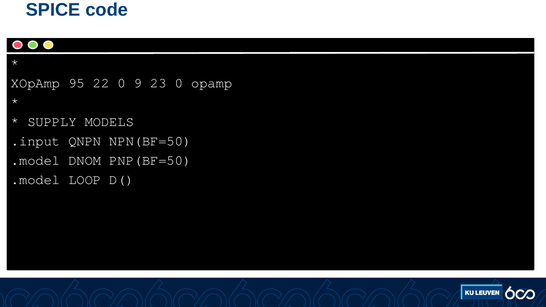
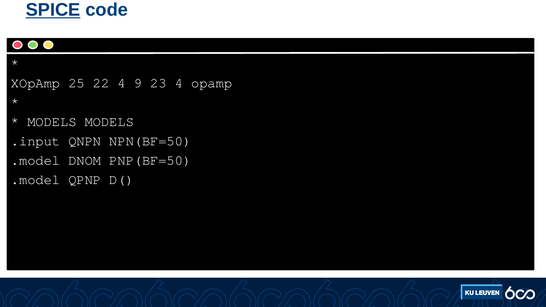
SPICE underline: none -> present
95: 95 -> 25
22 0: 0 -> 4
23 0: 0 -> 4
SUPPLY at (52, 122): SUPPLY -> MODELS
LOOP: LOOP -> QPNP
